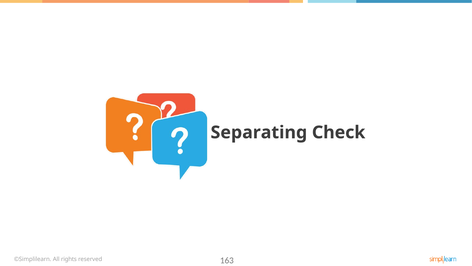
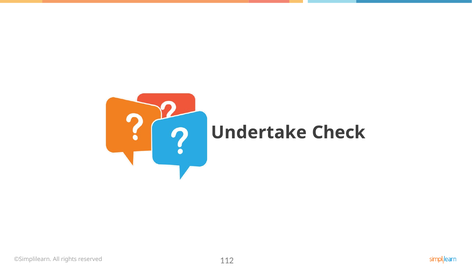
Separating: Separating -> Undertake
163: 163 -> 112
